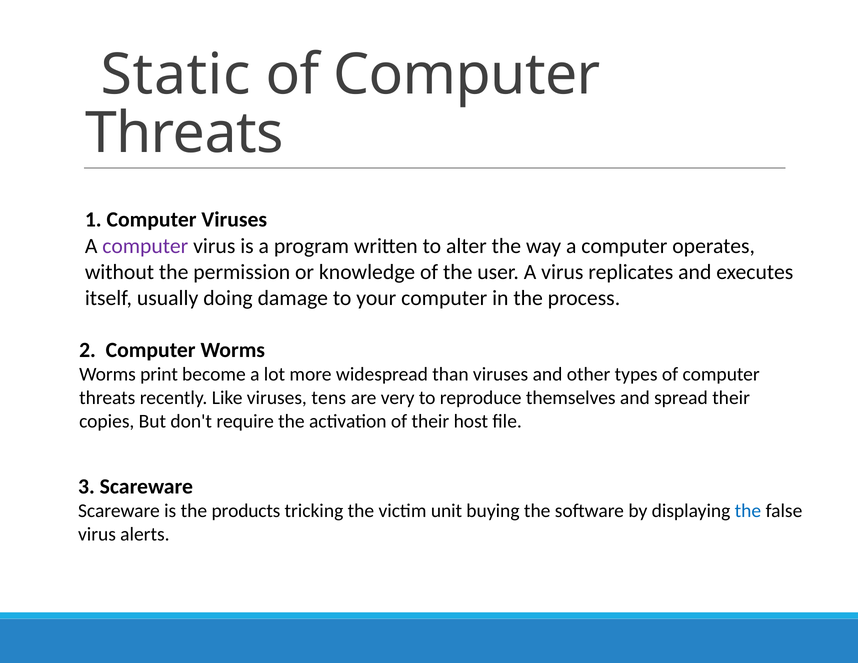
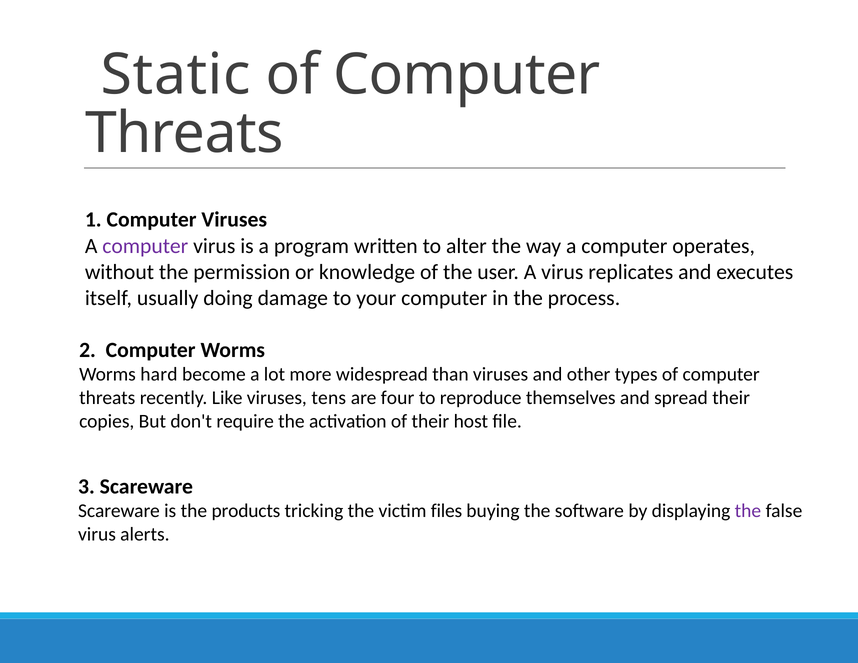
print: print -> hard
very: very -> four
unit: unit -> files
the at (748, 511) colour: blue -> purple
